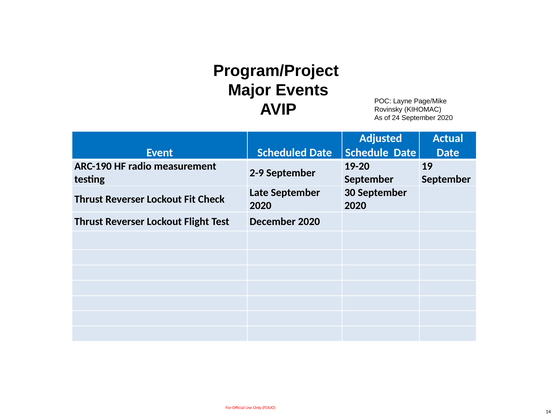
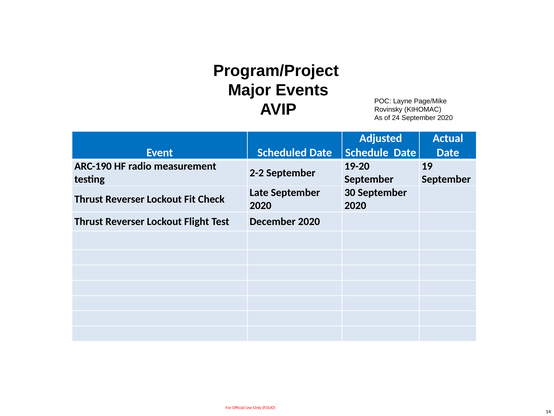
2-9: 2-9 -> 2-2
